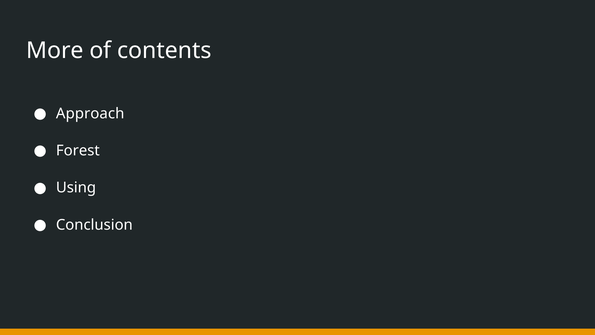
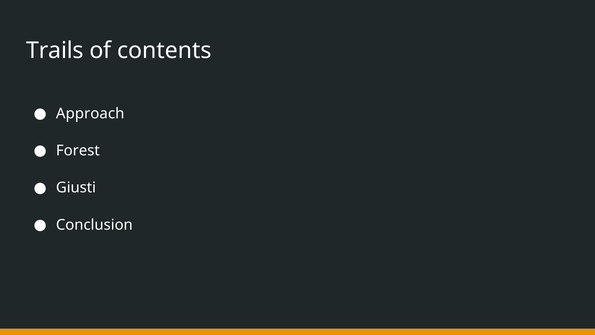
More: More -> Trails
Using: Using -> Giusti
